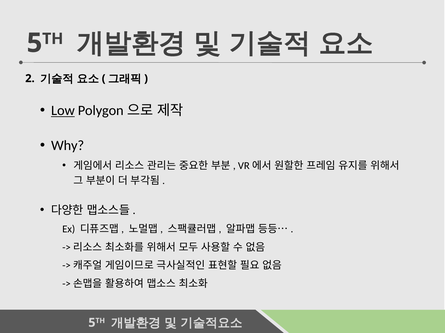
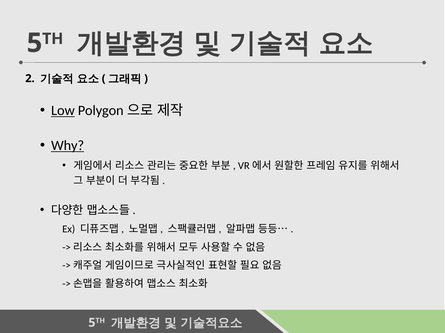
Why underline: none -> present
